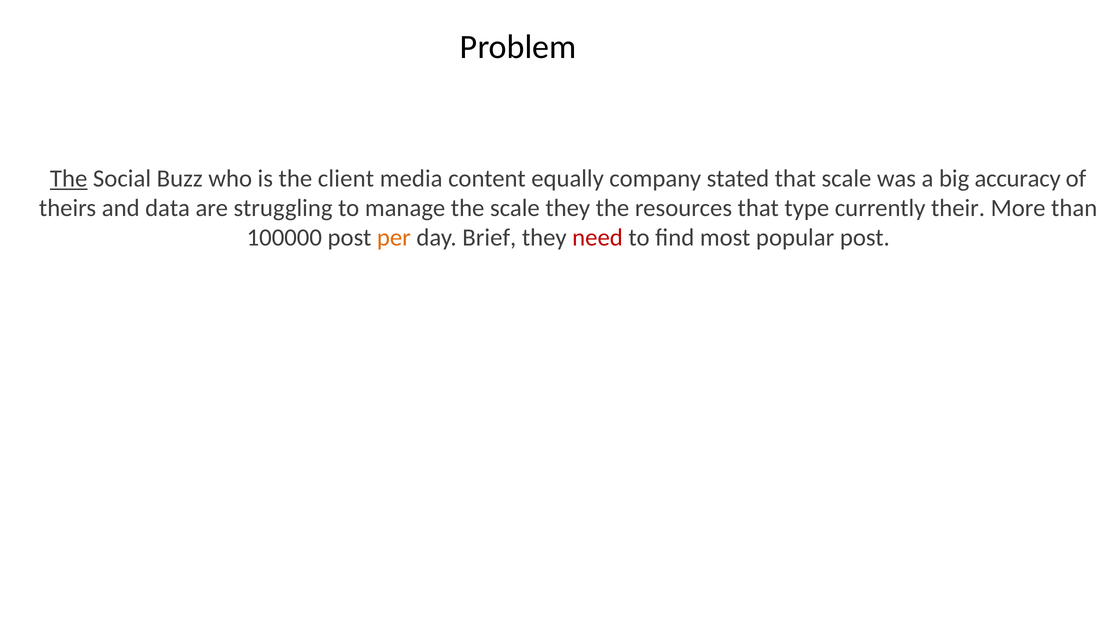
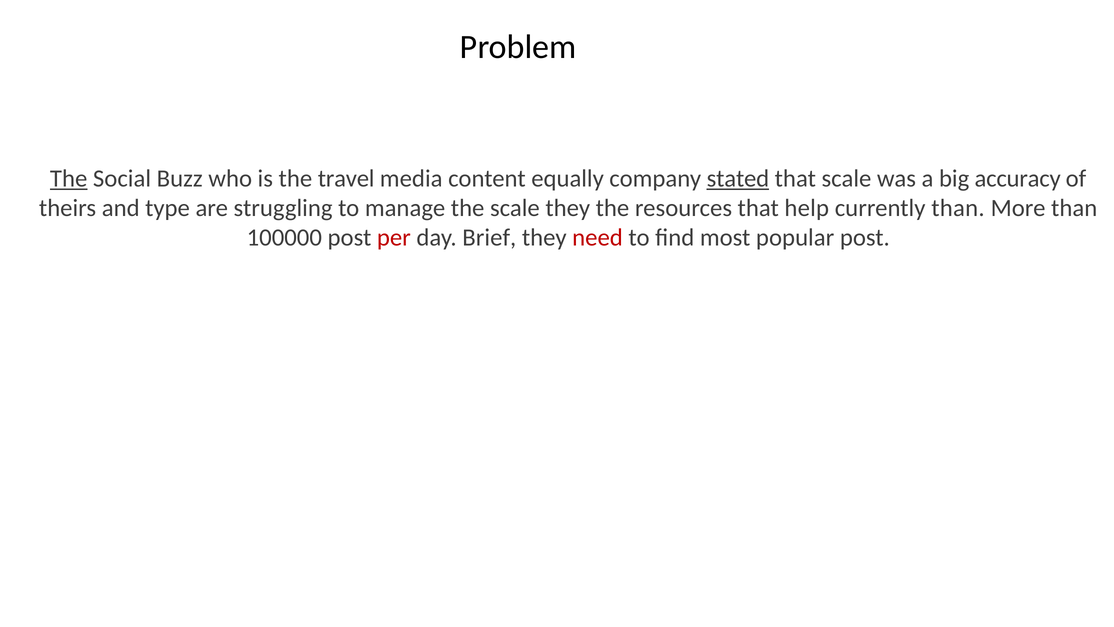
client: client -> travel
stated underline: none -> present
data: data -> type
type: type -> help
currently their: their -> than
per colour: orange -> red
